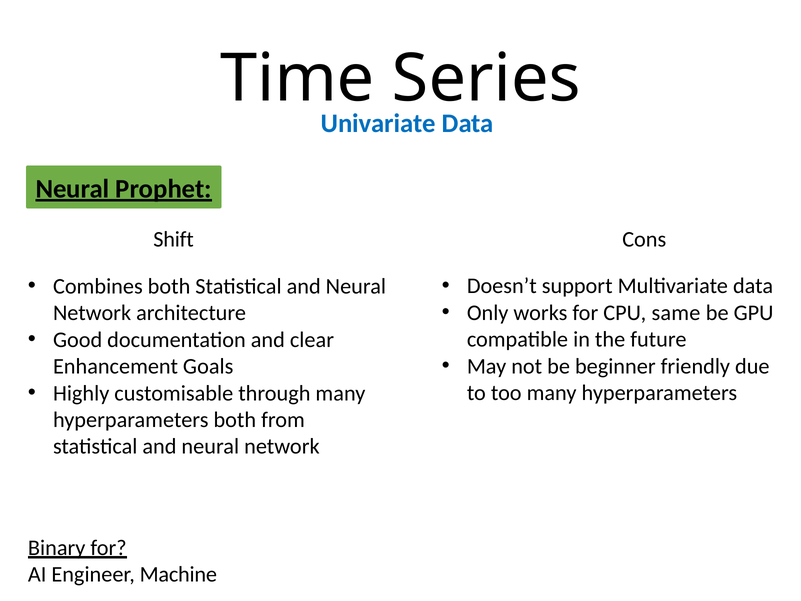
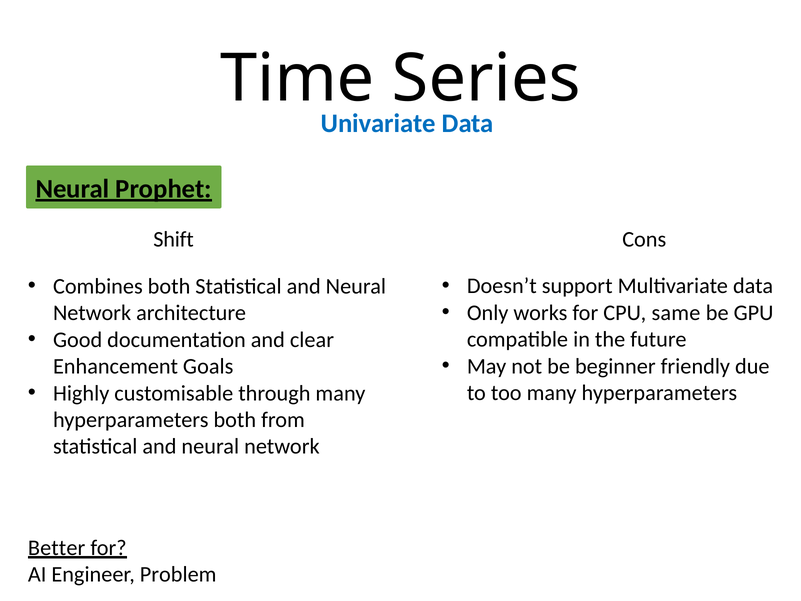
Binary: Binary -> Better
Machine: Machine -> Problem
